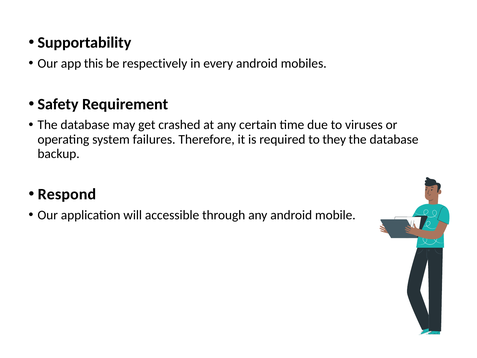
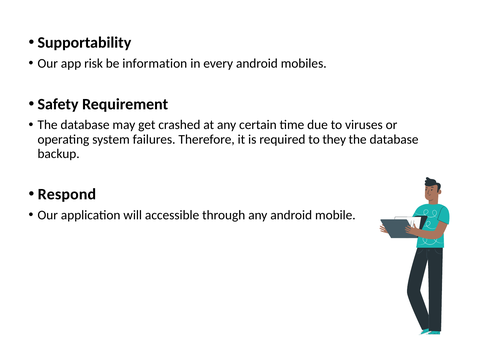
this: this -> risk
respectively: respectively -> information
